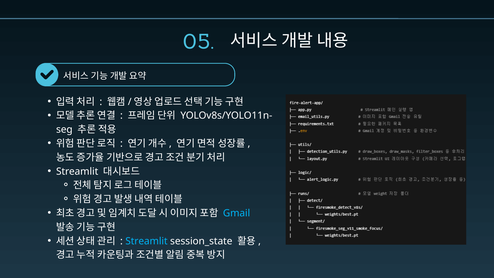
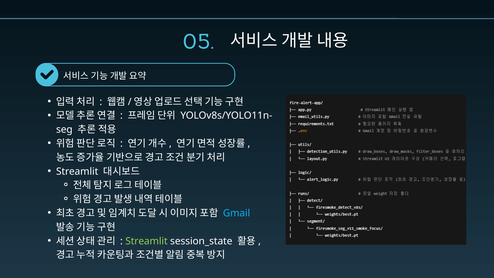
Streamlit at (146, 241) colour: light blue -> light green
